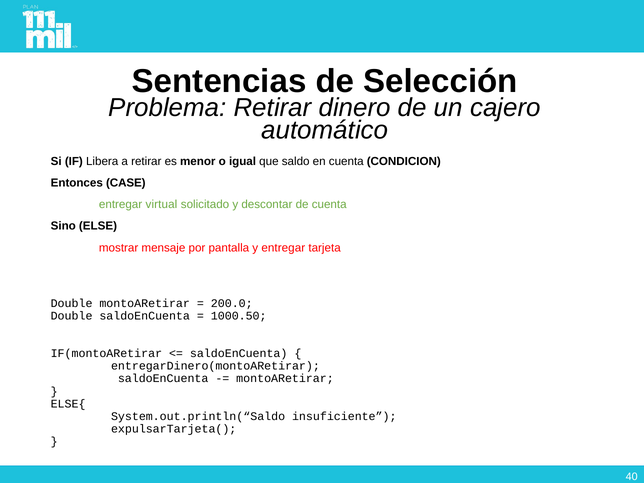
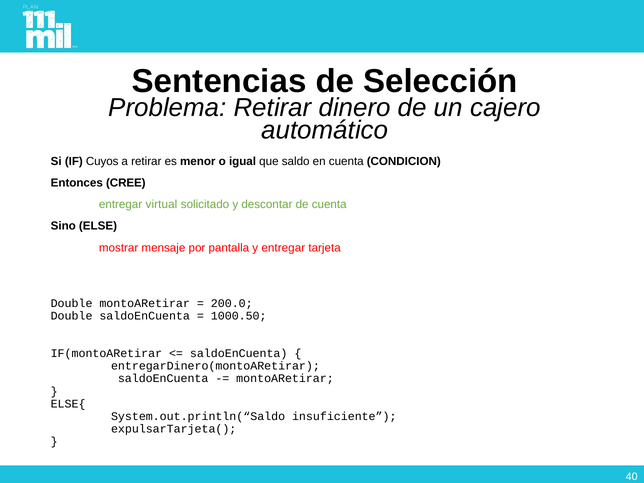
Libera: Libera -> Cuyos
CASE: CASE -> CREE
